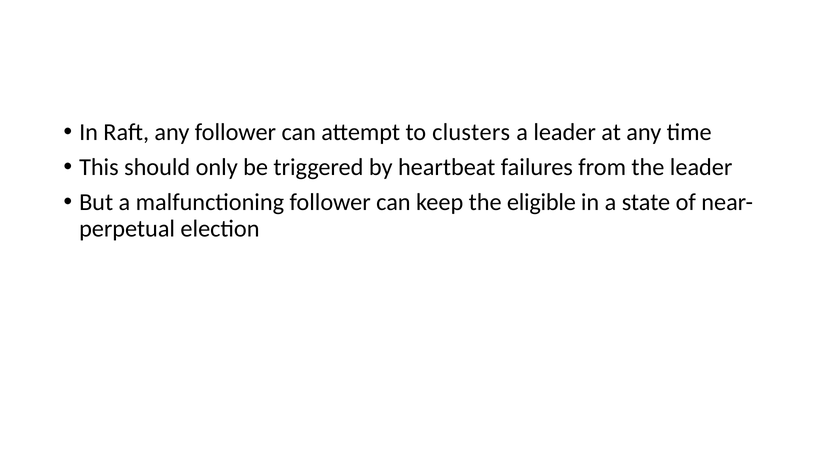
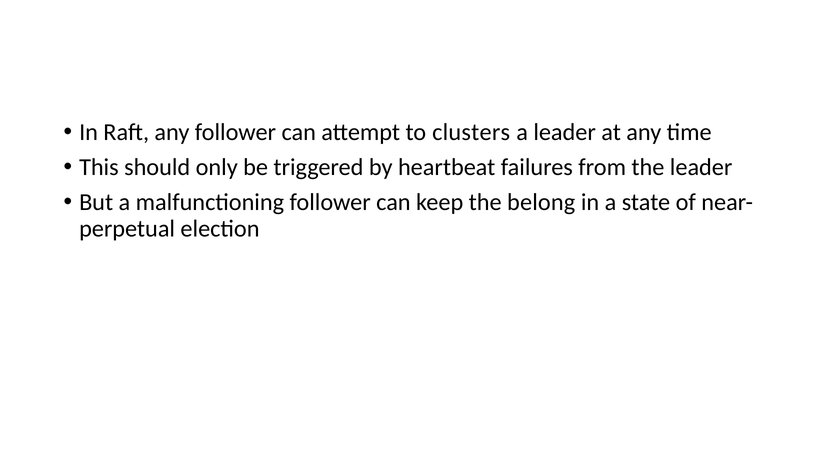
eligible: eligible -> belong
